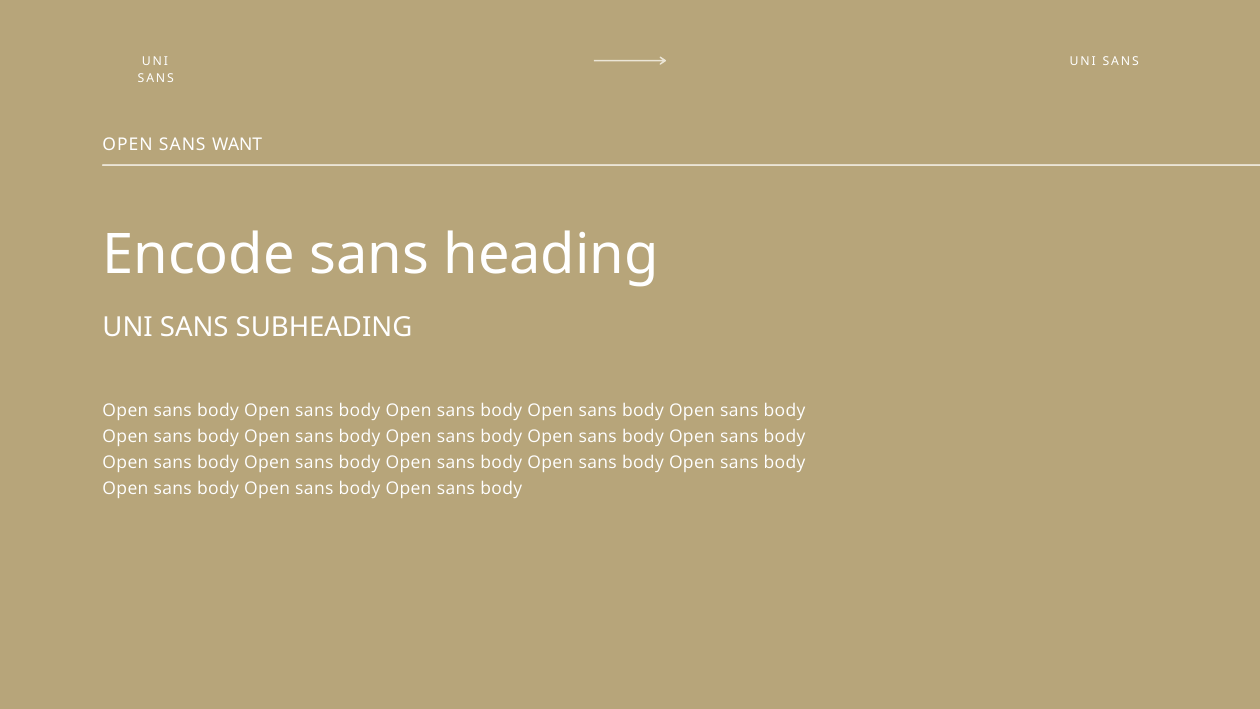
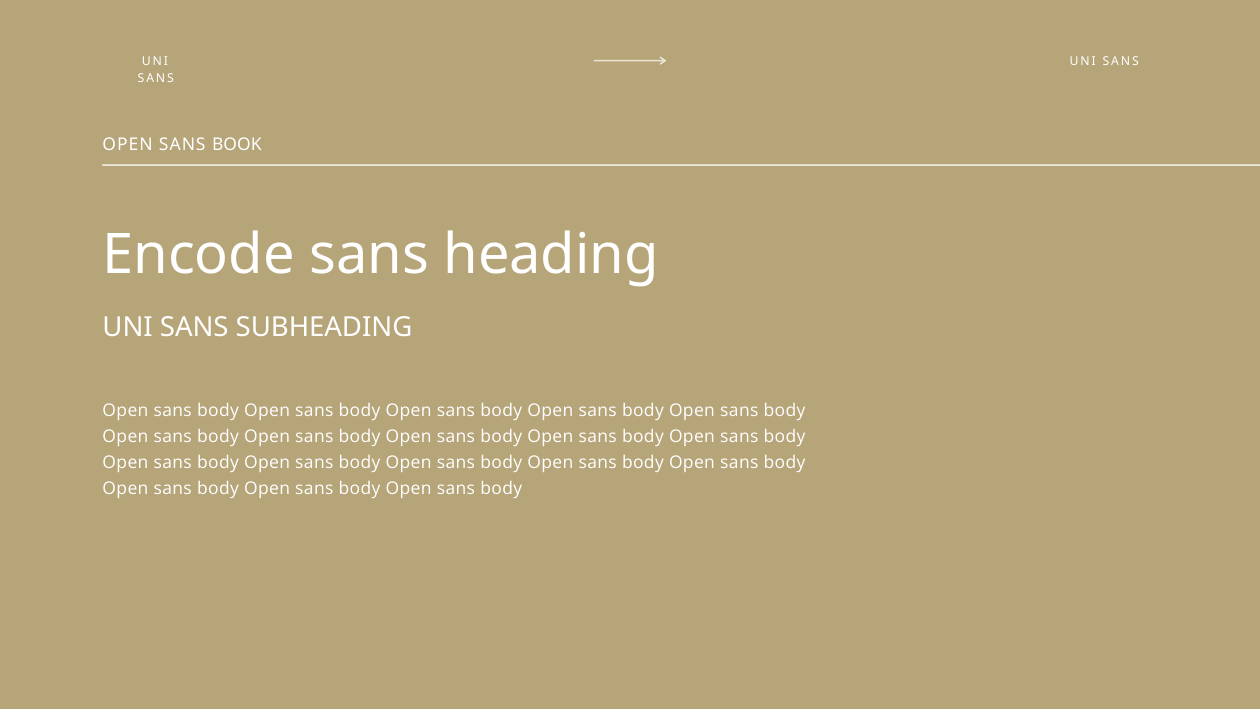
WANT: WANT -> BOOK
